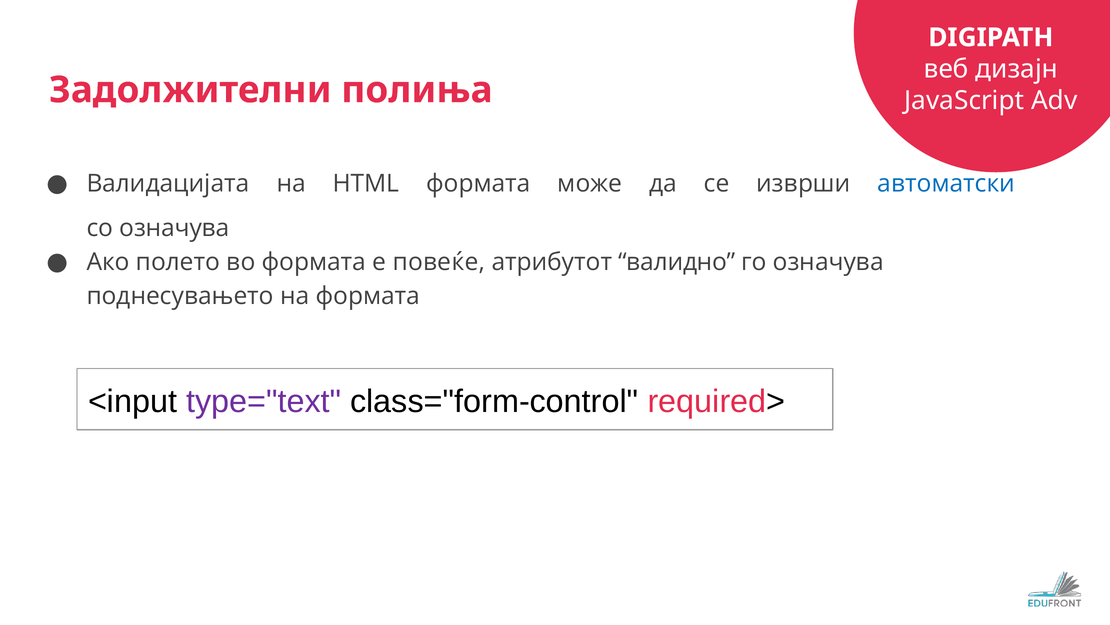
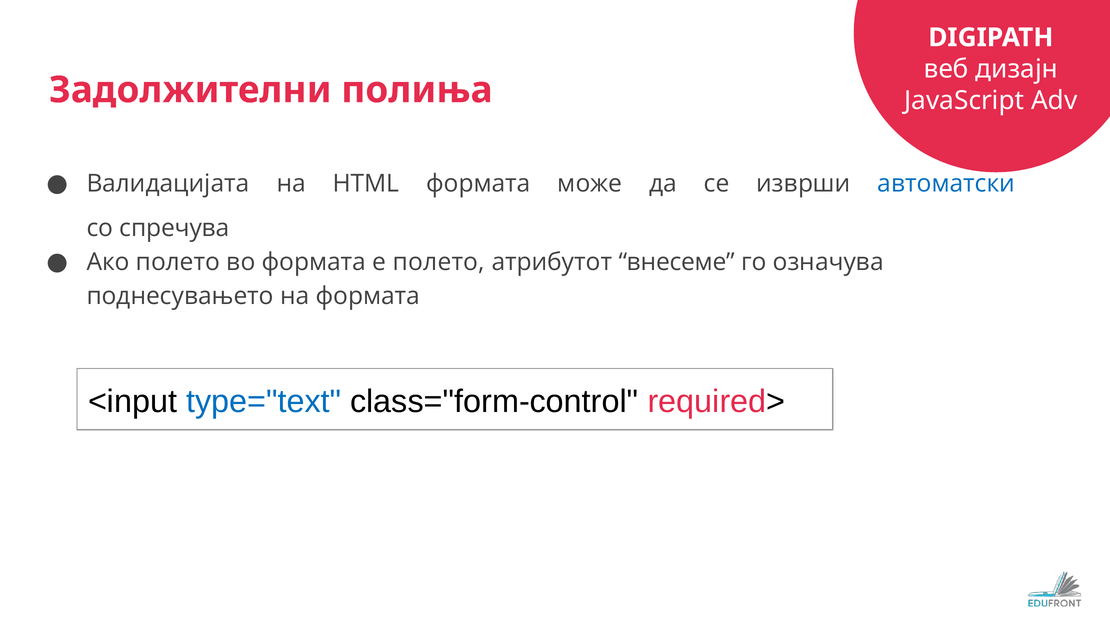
со означува: означува -> спречува
е повеќе: повеќе -> полето
валидно: валидно -> внесеме
type="text colour: purple -> blue
